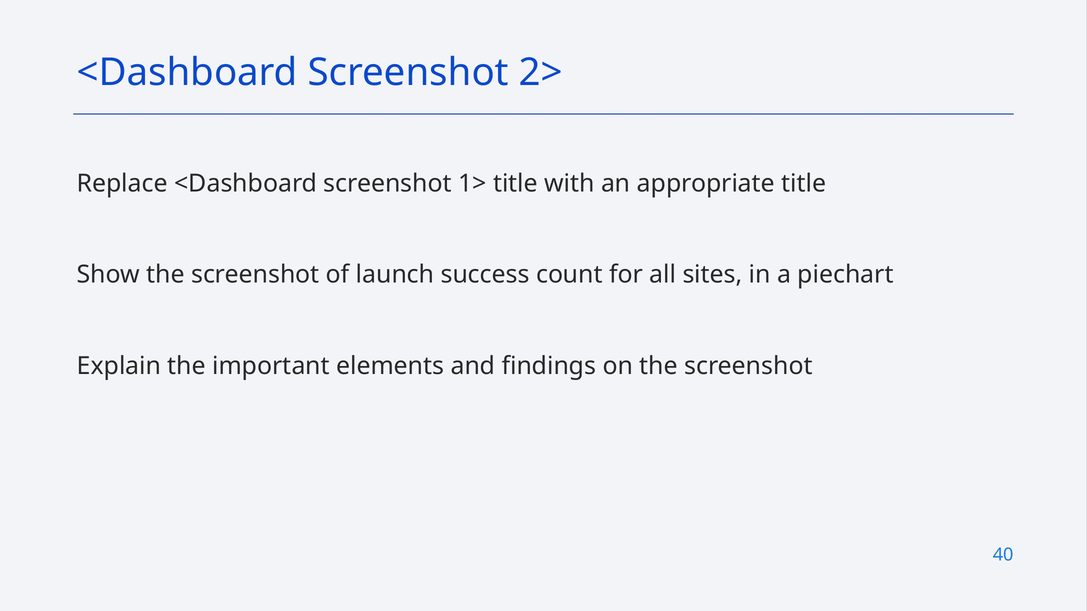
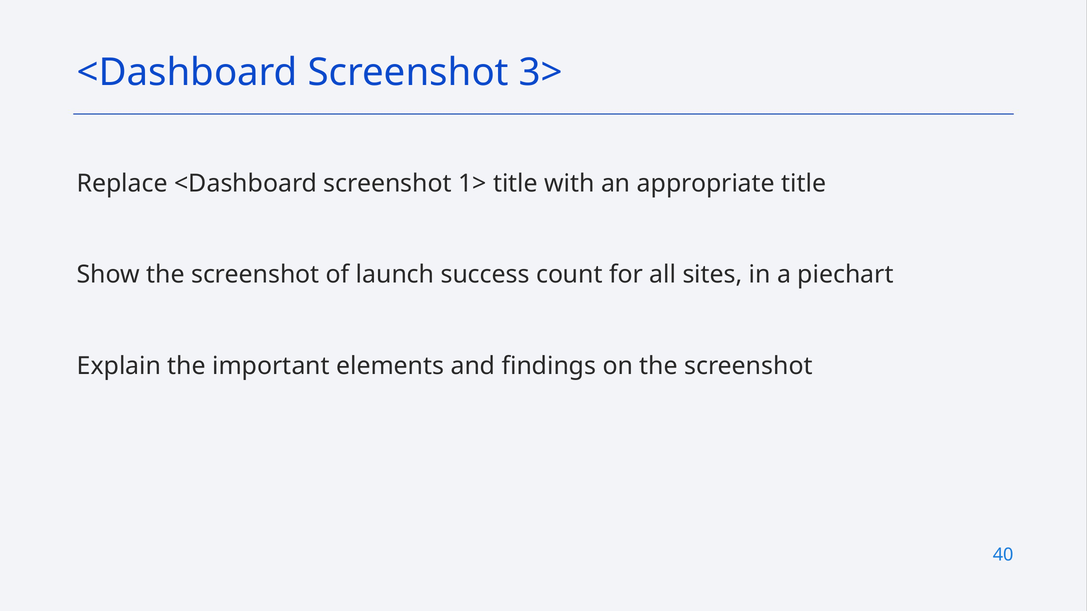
2>: 2> -> 3>
